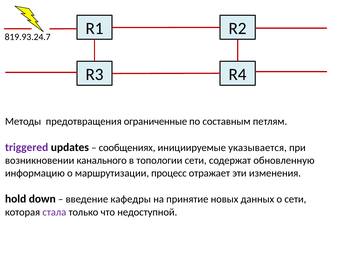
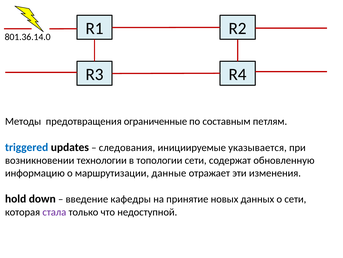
819.93.24.7: 819.93.24.7 -> 801.36.14.0
triggered colour: purple -> blue
сообщениях: сообщениях -> следования
канального: канального -> технологии
процесс: процесс -> данные
